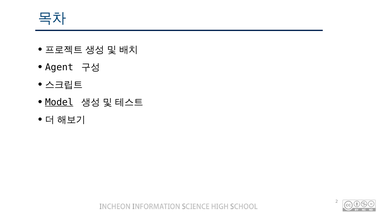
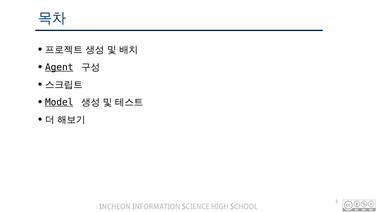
Agent underline: none -> present
